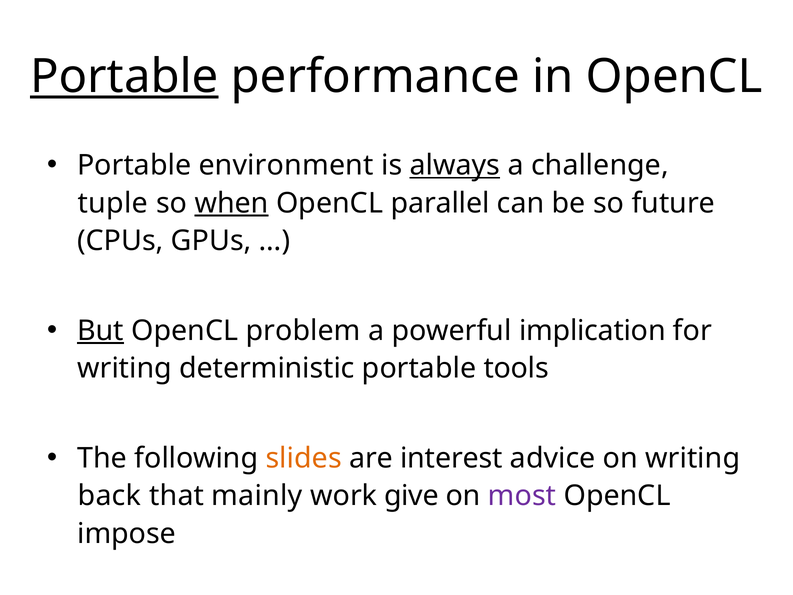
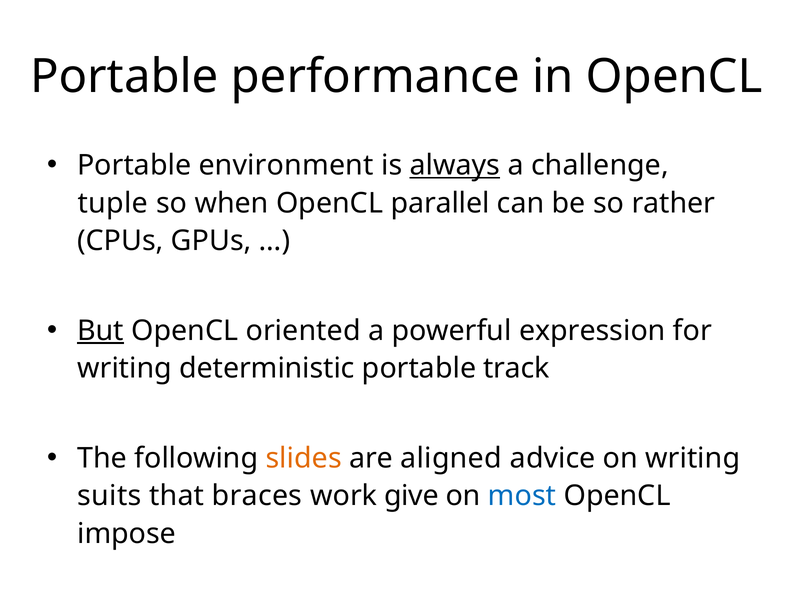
Portable at (124, 77) underline: present -> none
when underline: present -> none
future: future -> rather
problem: problem -> oriented
implication: implication -> expression
tools: tools -> track
interest: interest -> aligned
back: back -> suits
mainly: mainly -> braces
most colour: purple -> blue
